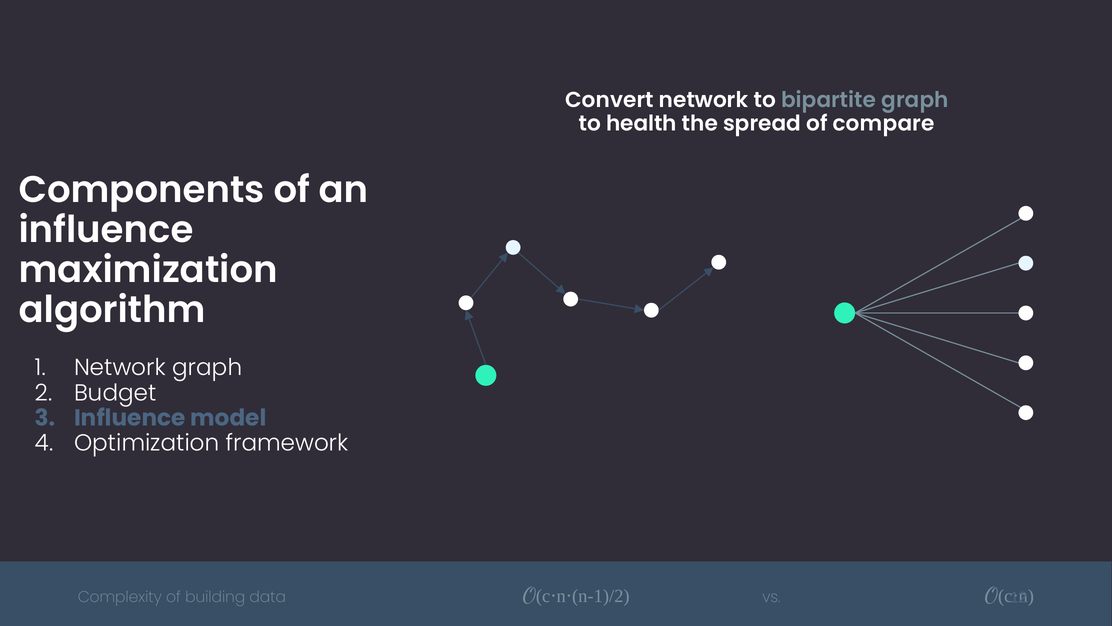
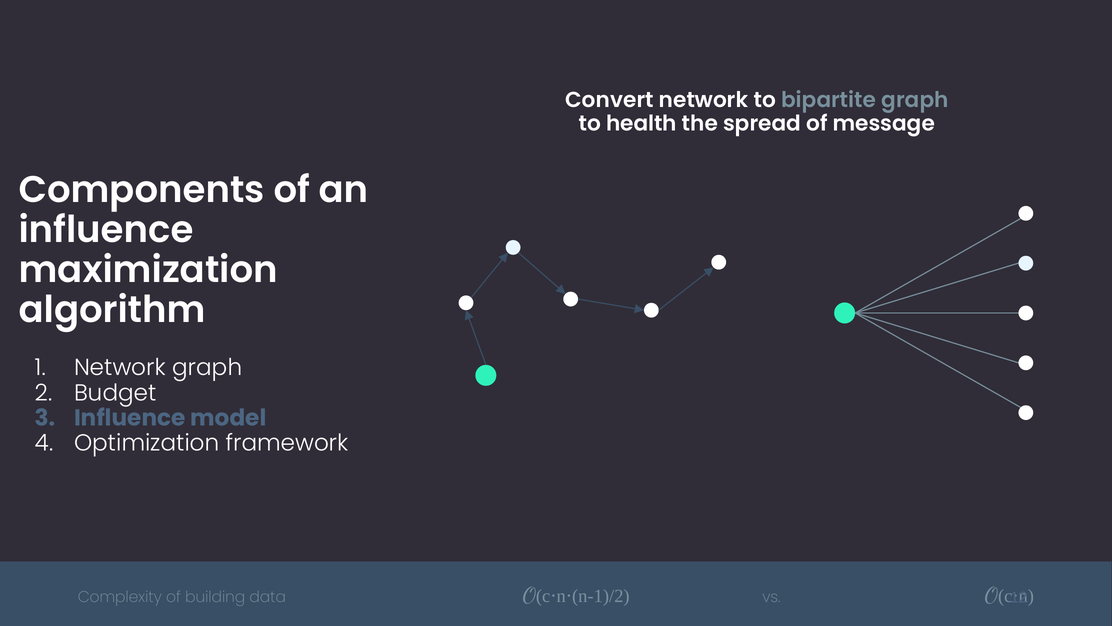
compare: compare -> message
